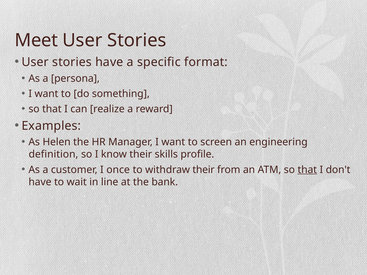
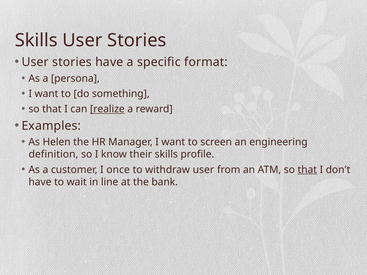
Meet at (36, 40): Meet -> Skills
realize underline: none -> present
withdraw their: their -> user
